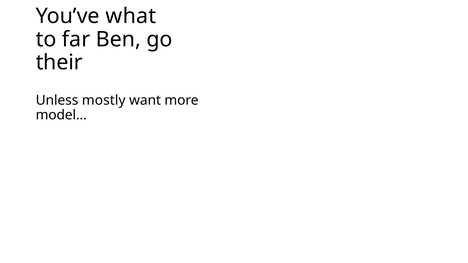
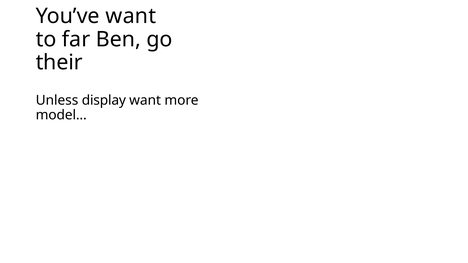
You’ve what: what -> want
mostly: mostly -> display
